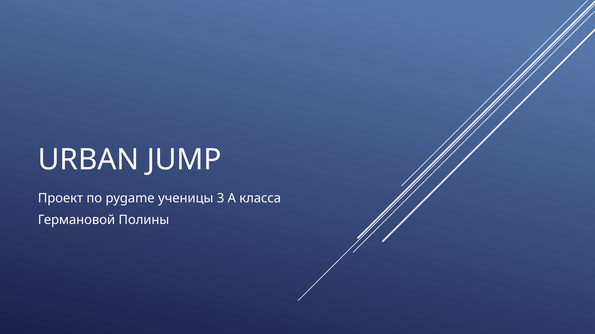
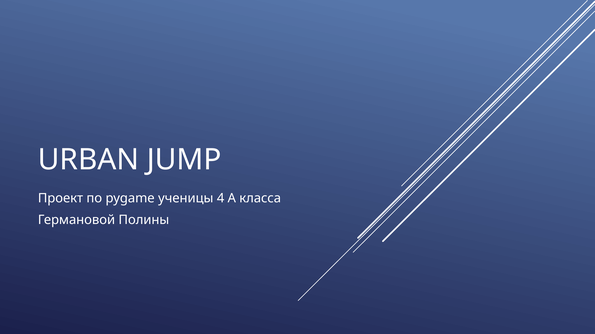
3: 3 -> 4
